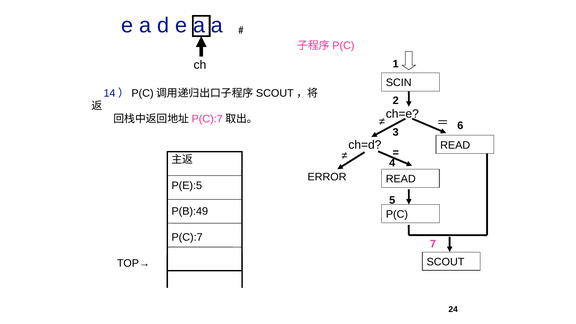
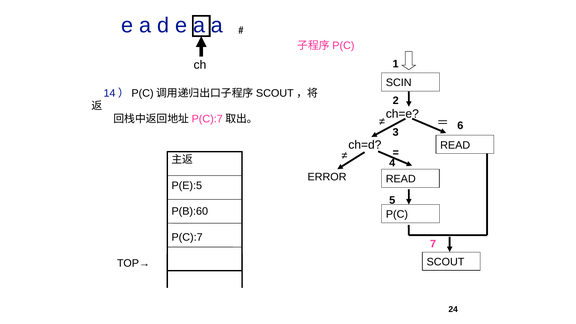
P(B):49: P(B):49 -> P(B):60
